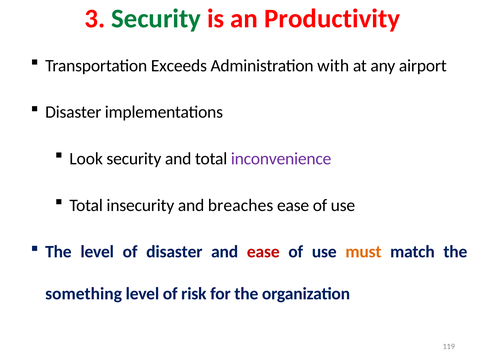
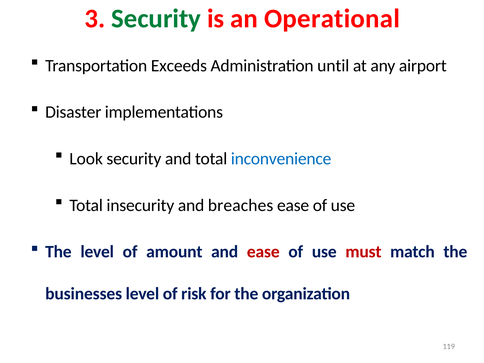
Productivity: Productivity -> Operational
with: with -> until
inconvenience colour: purple -> blue
of disaster: disaster -> amount
must colour: orange -> red
something: something -> businesses
